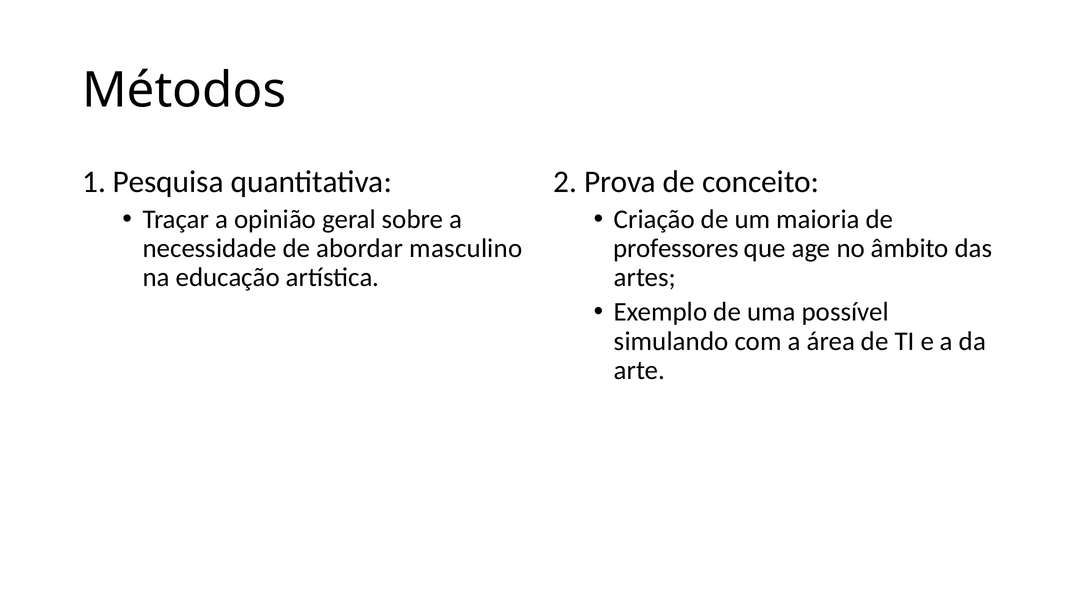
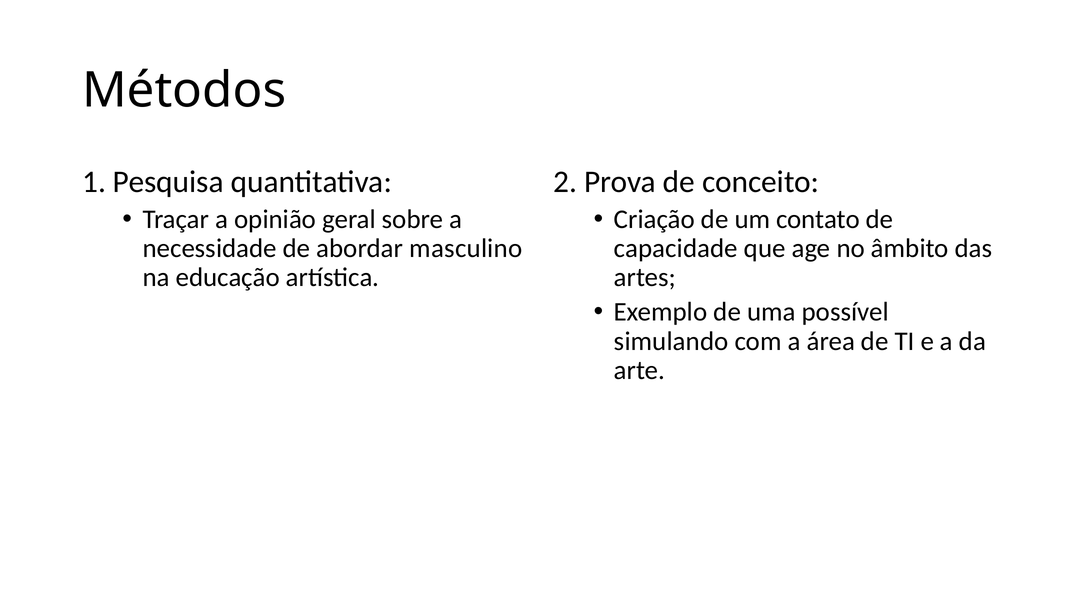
maioria: maioria -> contato
professores: professores -> capacidade
